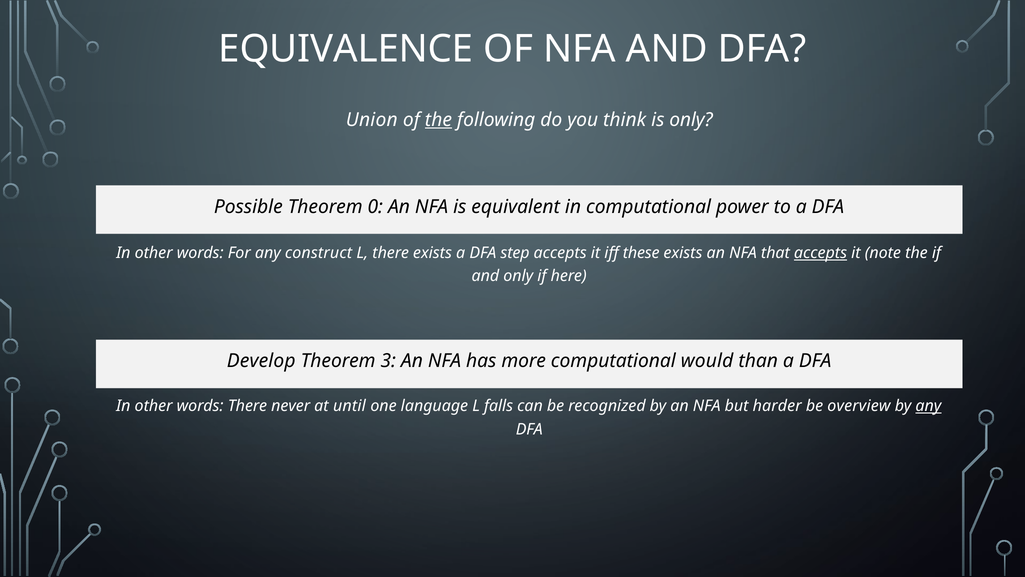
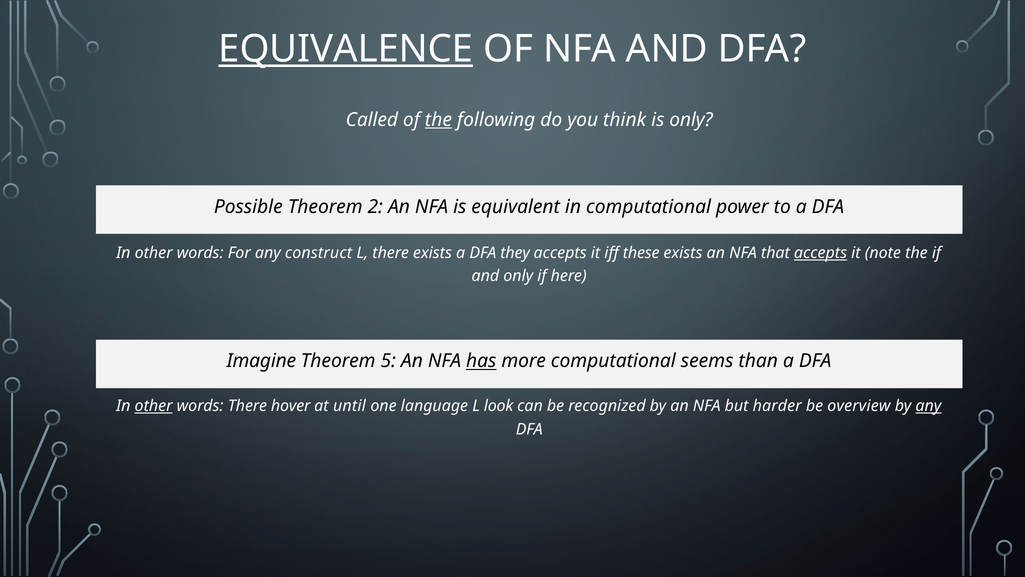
EQUIVALENCE underline: none -> present
Union: Union -> Called
0: 0 -> 2
step: step -> they
Develop: Develop -> Imagine
3: 3 -> 5
has underline: none -> present
would: would -> seems
other at (154, 406) underline: none -> present
never: never -> hover
falls: falls -> look
